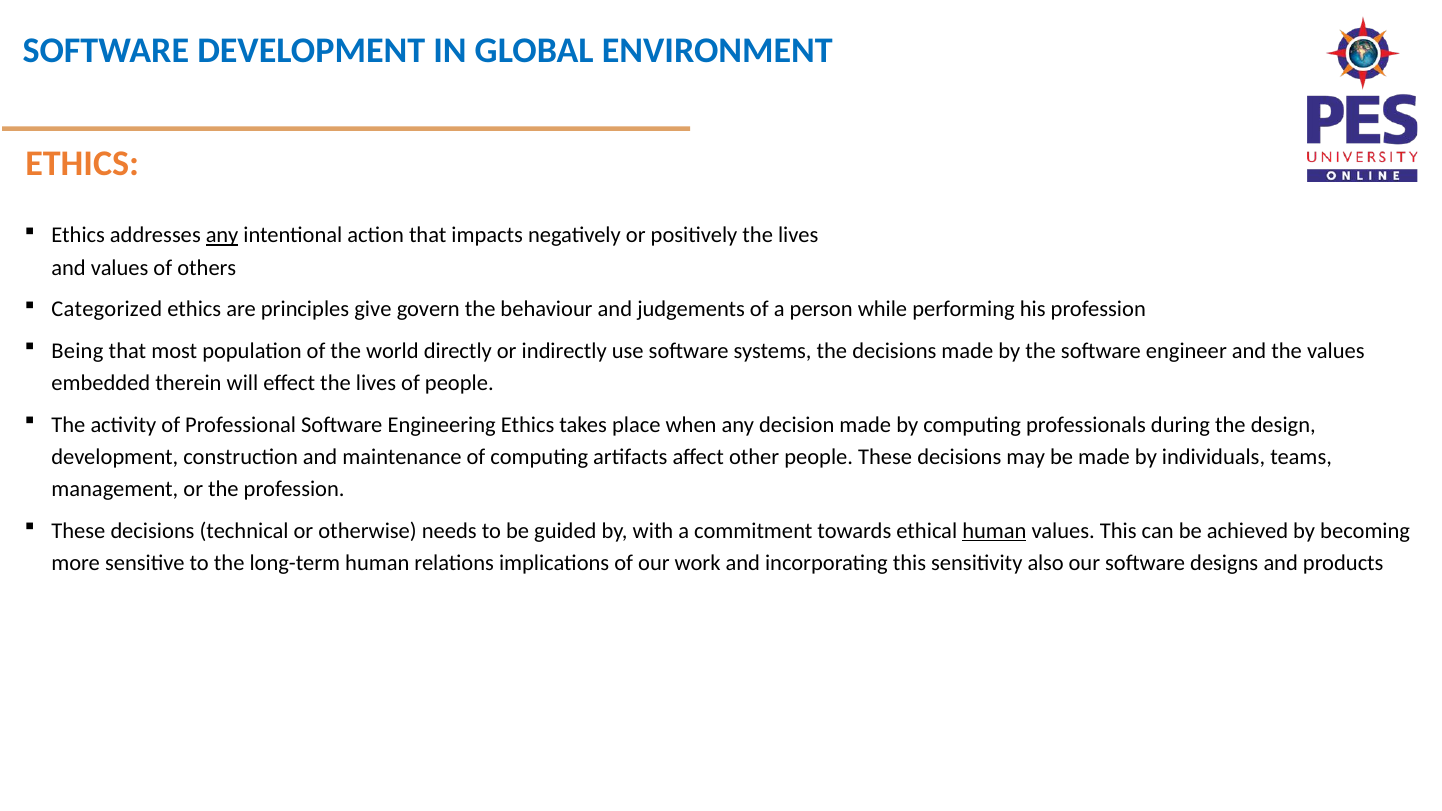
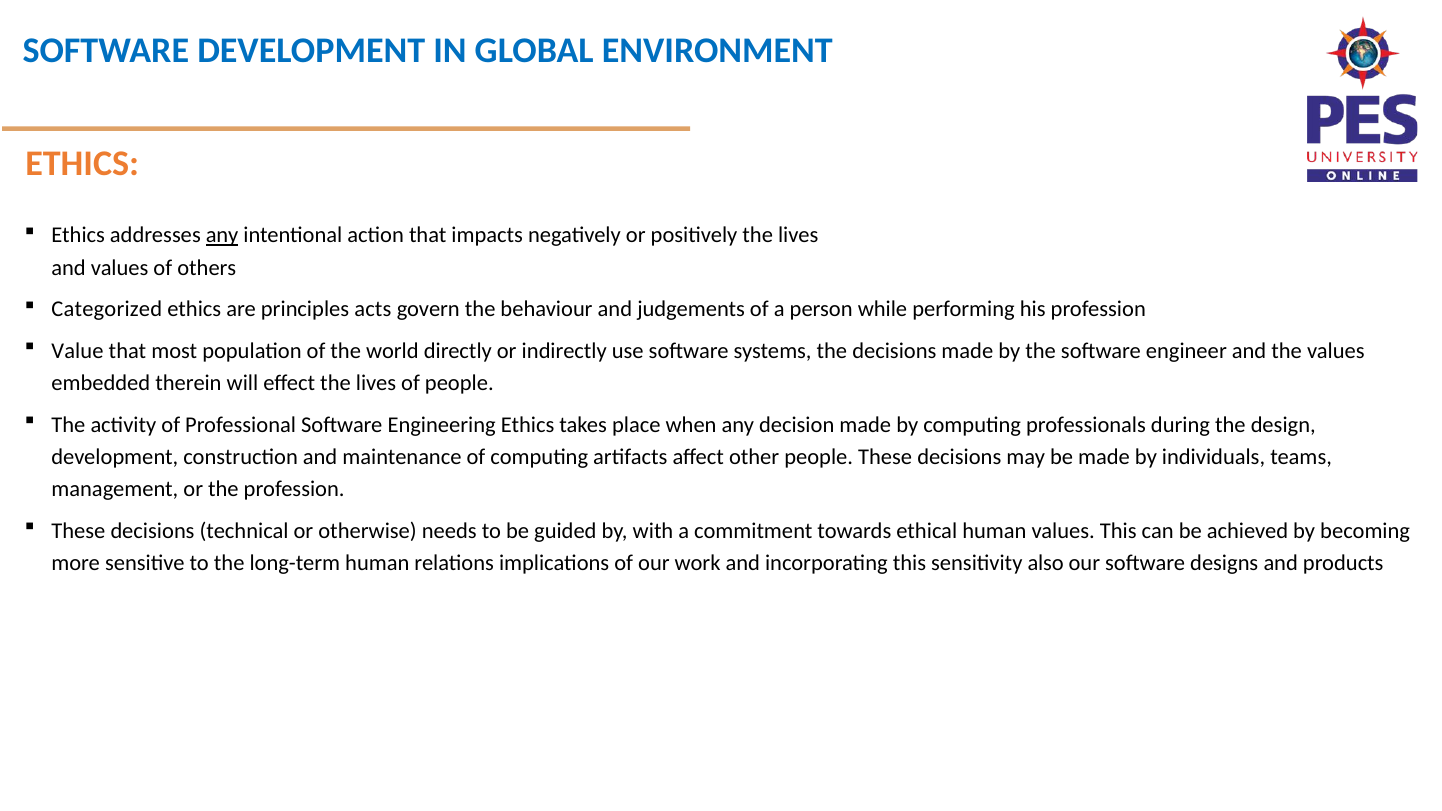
give: give -> acts
Being: Being -> Value
human at (994, 531) underline: present -> none
